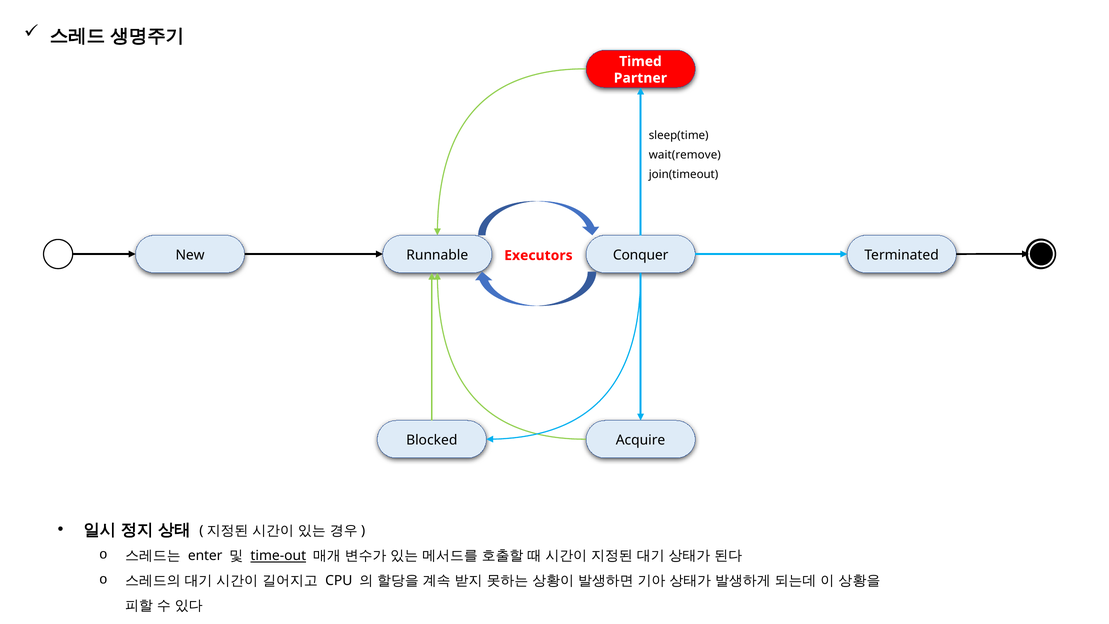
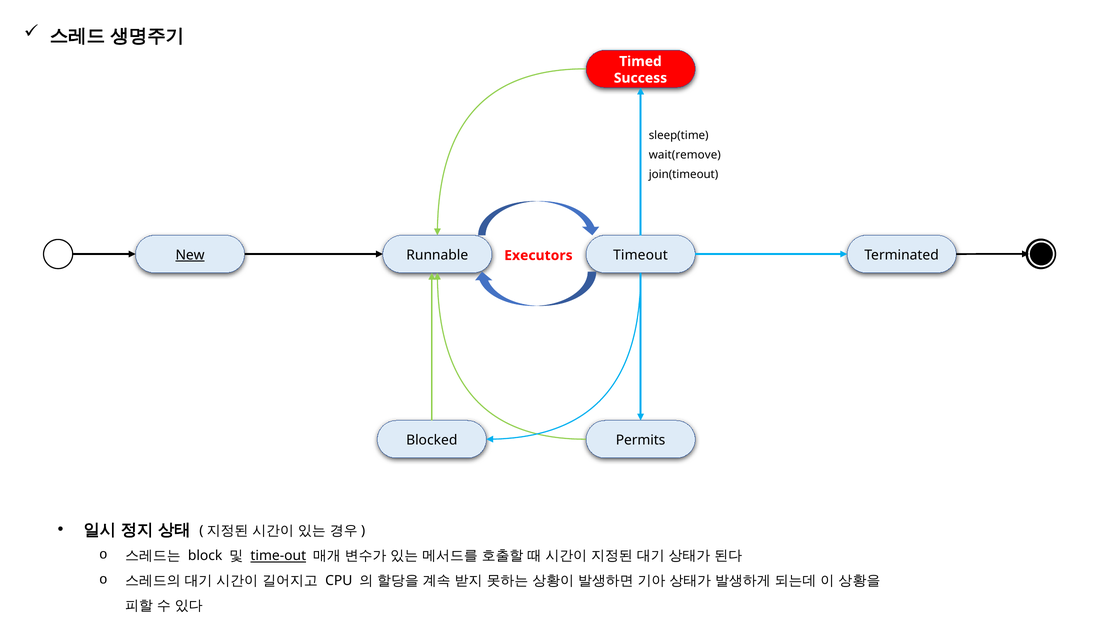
Partner: Partner -> Success
New underline: none -> present
Conquer: Conquer -> Timeout
Acquire: Acquire -> Permits
enter: enter -> block
